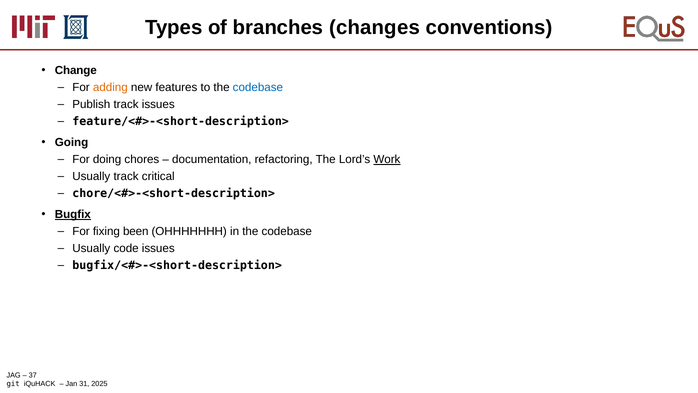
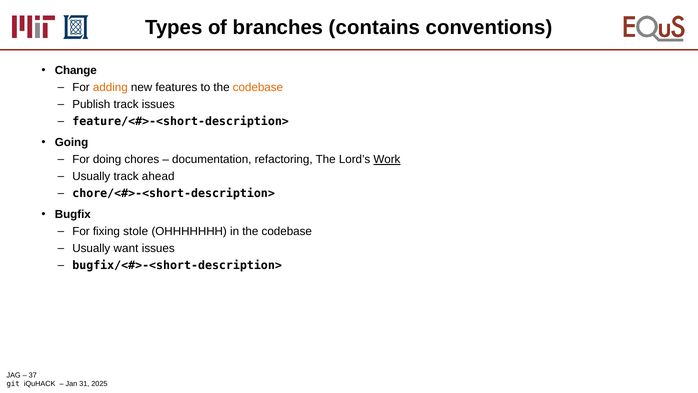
changes: changes -> contains
codebase at (258, 87) colour: blue -> orange
critical: critical -> ahead
Bugfix underline: present -> none
been: been -> stole
code: code -> want
